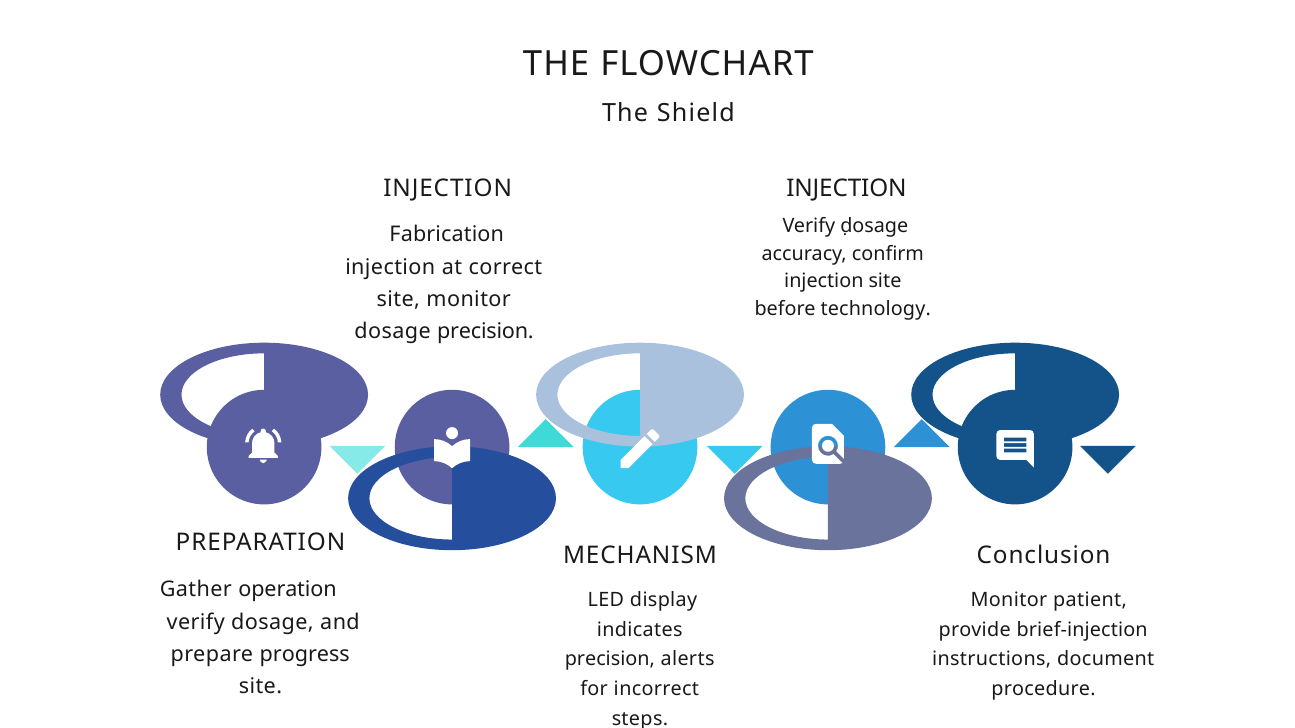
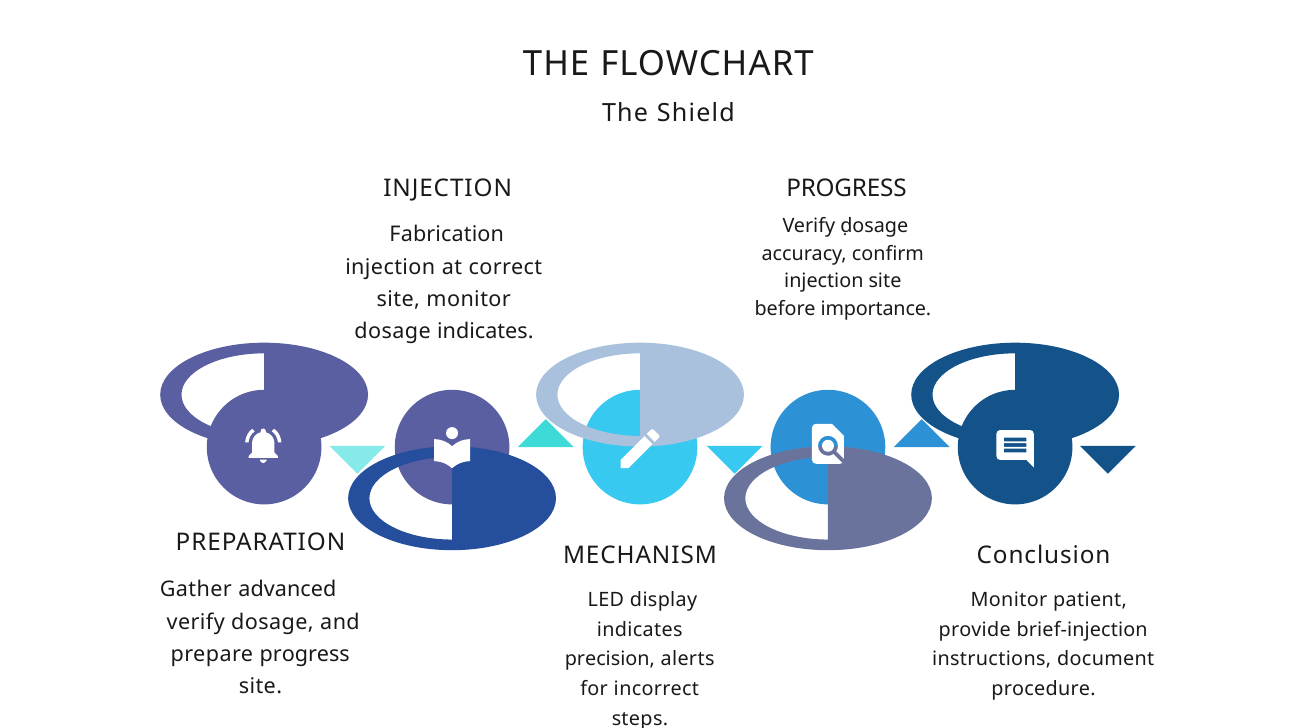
INJECTION at (846, 189): INJECTION -> PROGRESS
technology: technology -> importance
dosage precision: precision -> indicates
operation: operation -> advanced
